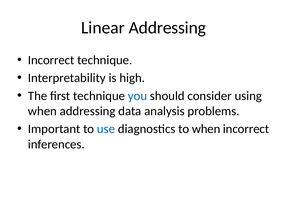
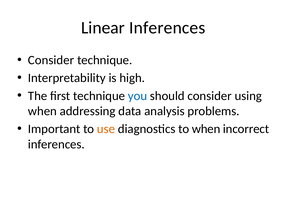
Linear Addressing: Addressing -> Inferences
Incorrect at (51, 60): Incorrect -> Consider
use colour: blue -> orange
